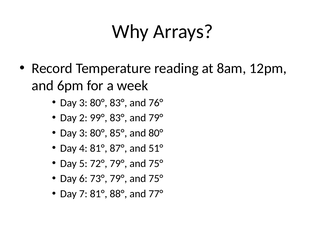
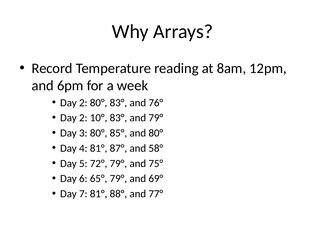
3 at (83, 103): 3 -> 2
99°: 99° -> 10°
51°: 51° -> 58°
73°: 73° -> 65°
75° at (156, 178): 75° -> 69°
